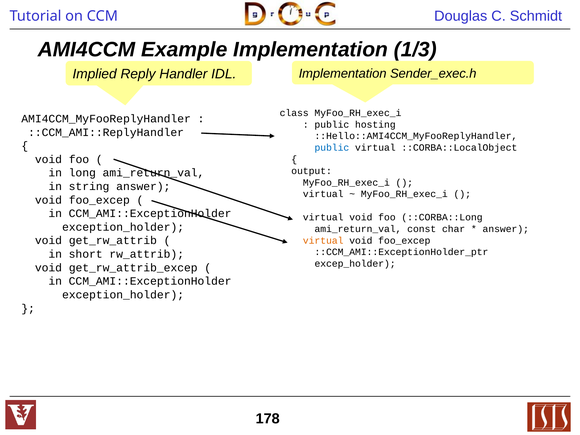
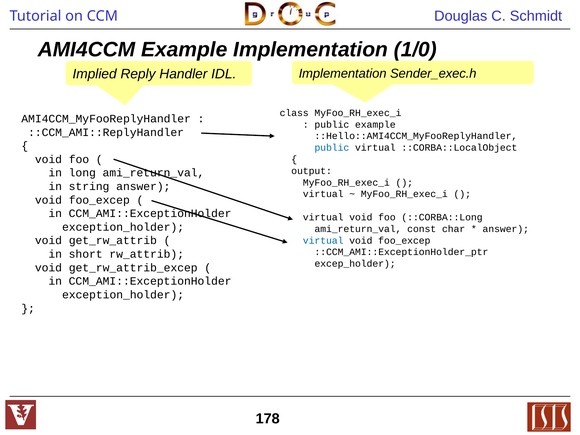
1/3: 1/3 -> 1/0
public hosting: hosting -> example
virtual at (323, 241) colour: orange -> blue
